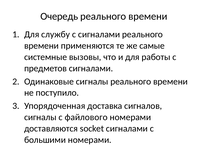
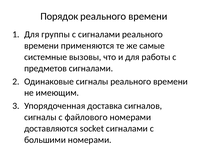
Очередь: Очередь -> Порядок
службу: службу -> группы
поступило: поступило -> имеющим
